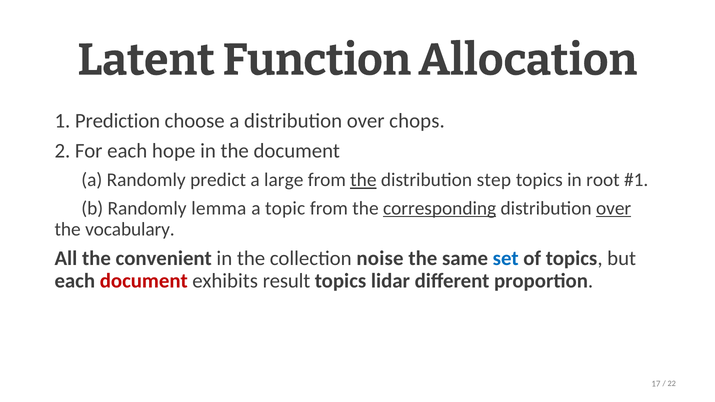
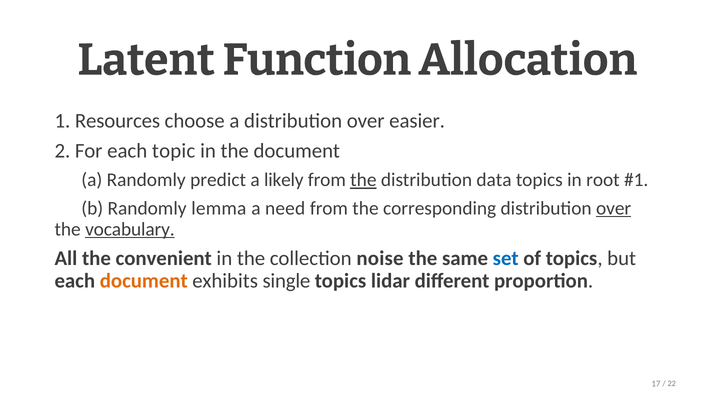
Prediction: Prediction -> Resources
chops: chops -> easier
hope: hope -> topic
large: large -> likely
step: step -> data
topic: topic -> need
corresponding underline: present -> none
vocabulary underline: none -> present
document at (144, 281) colour: red -> orange
result: result -> single
